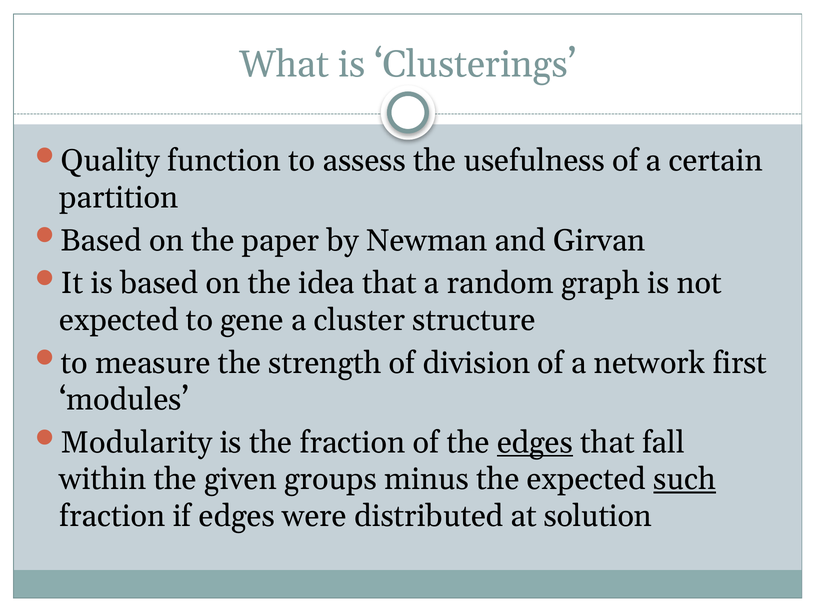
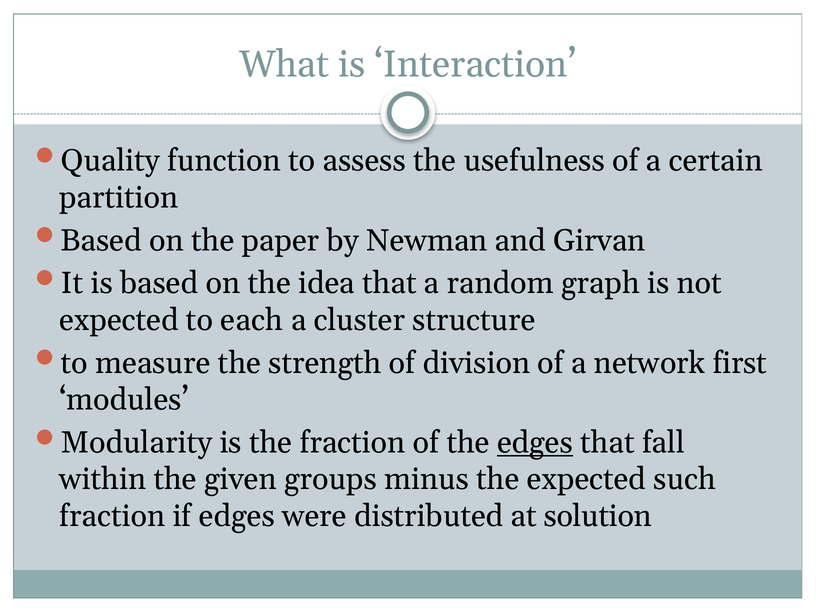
Clusterings: Clusterings -> Interaction
gene: gene -> each
such underline: present -> none
